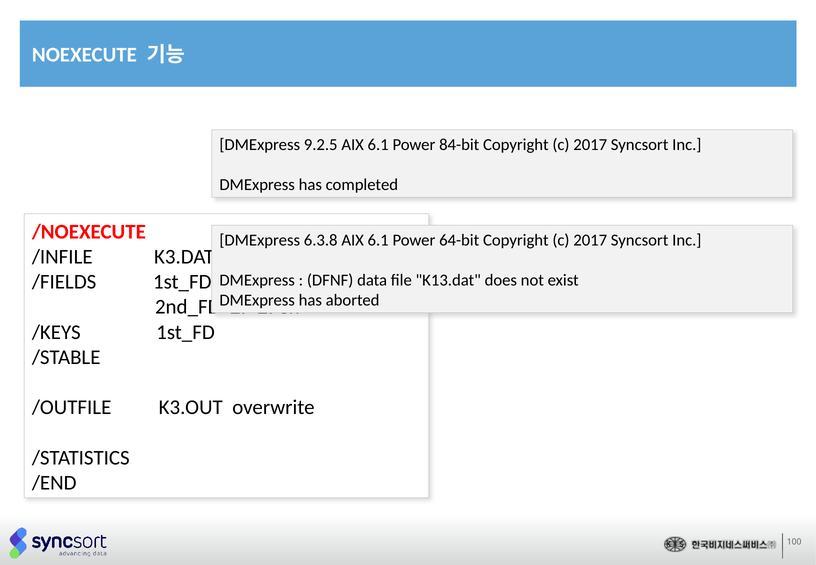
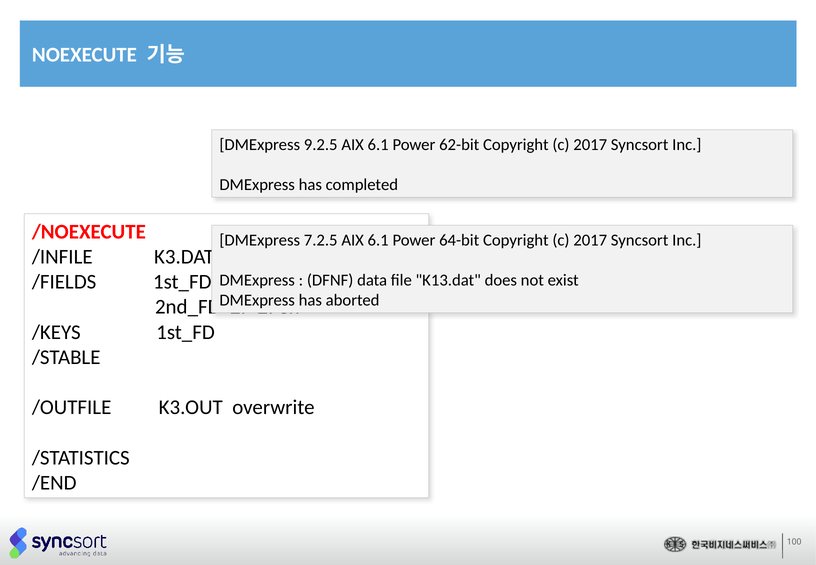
84-bit: 84-bit -> 62-bit
6.3.8: 6.3.8 -> 7.2.5
